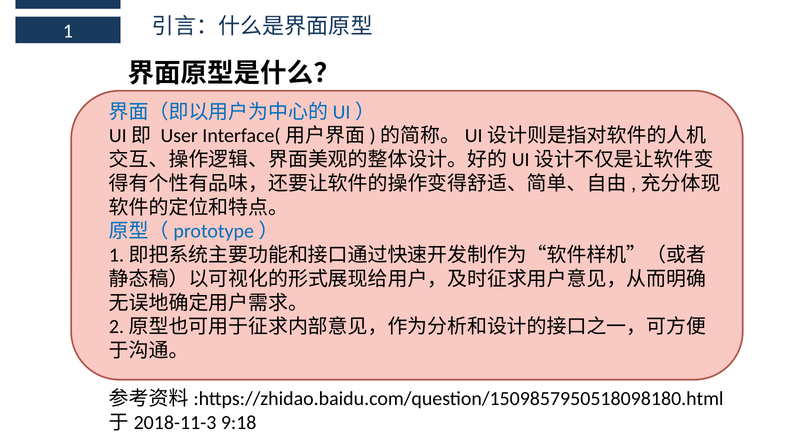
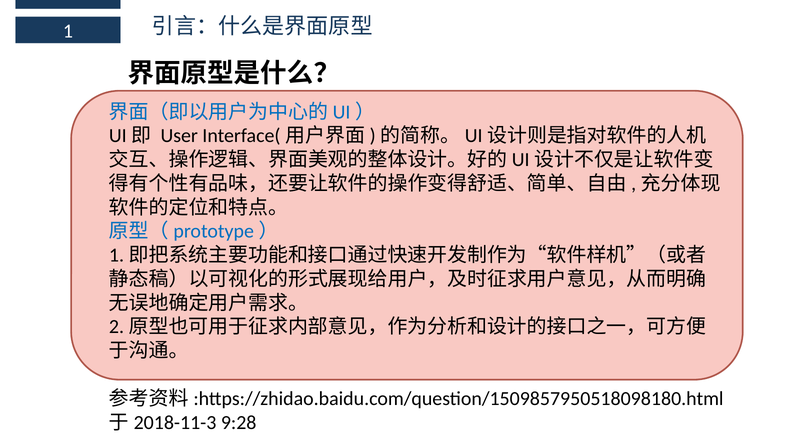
9:18: 9:18 -> 9:28
